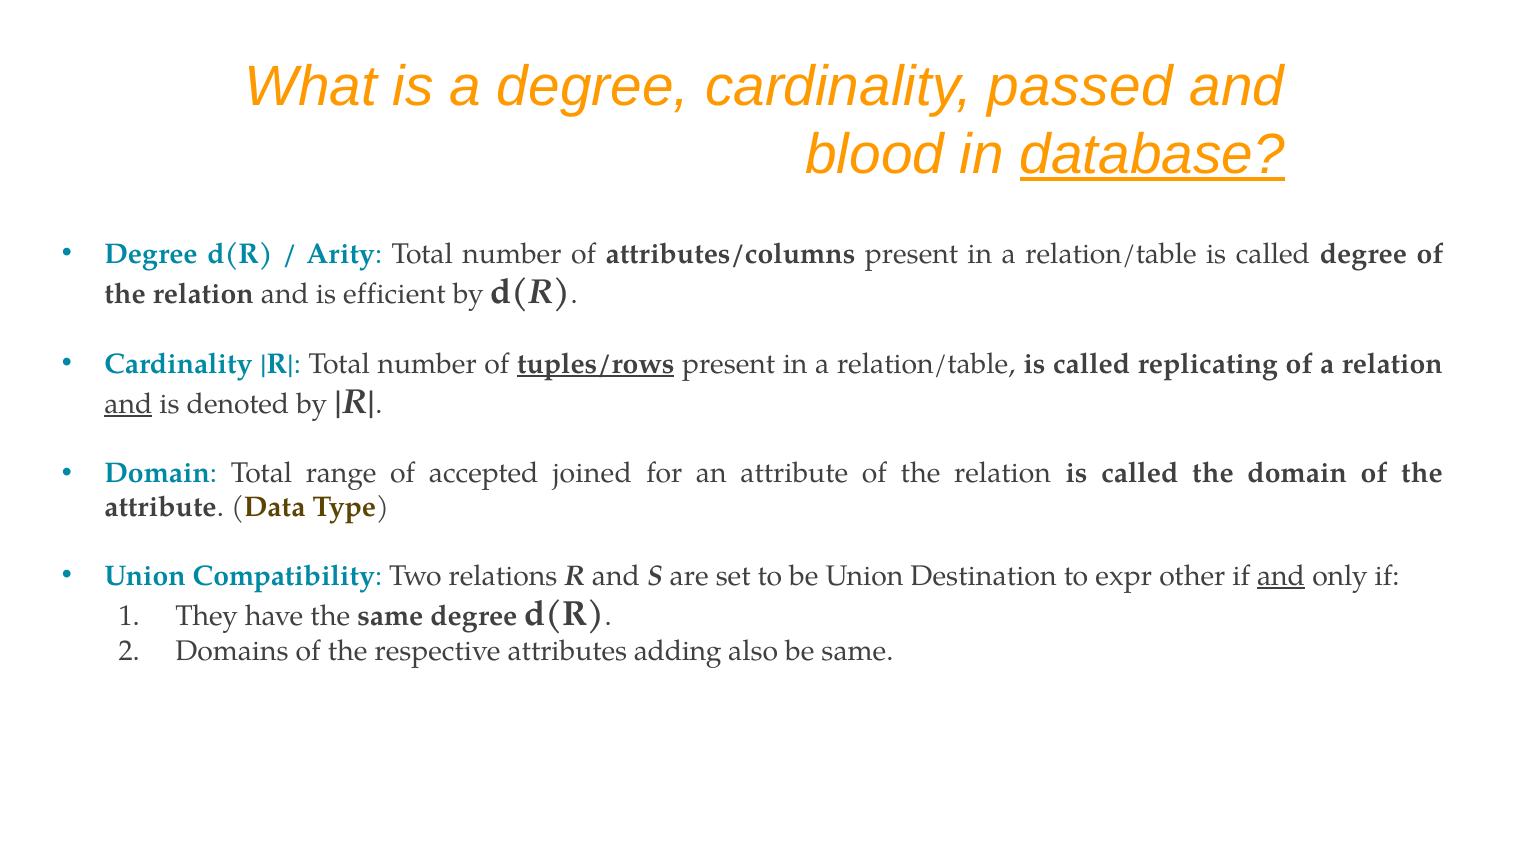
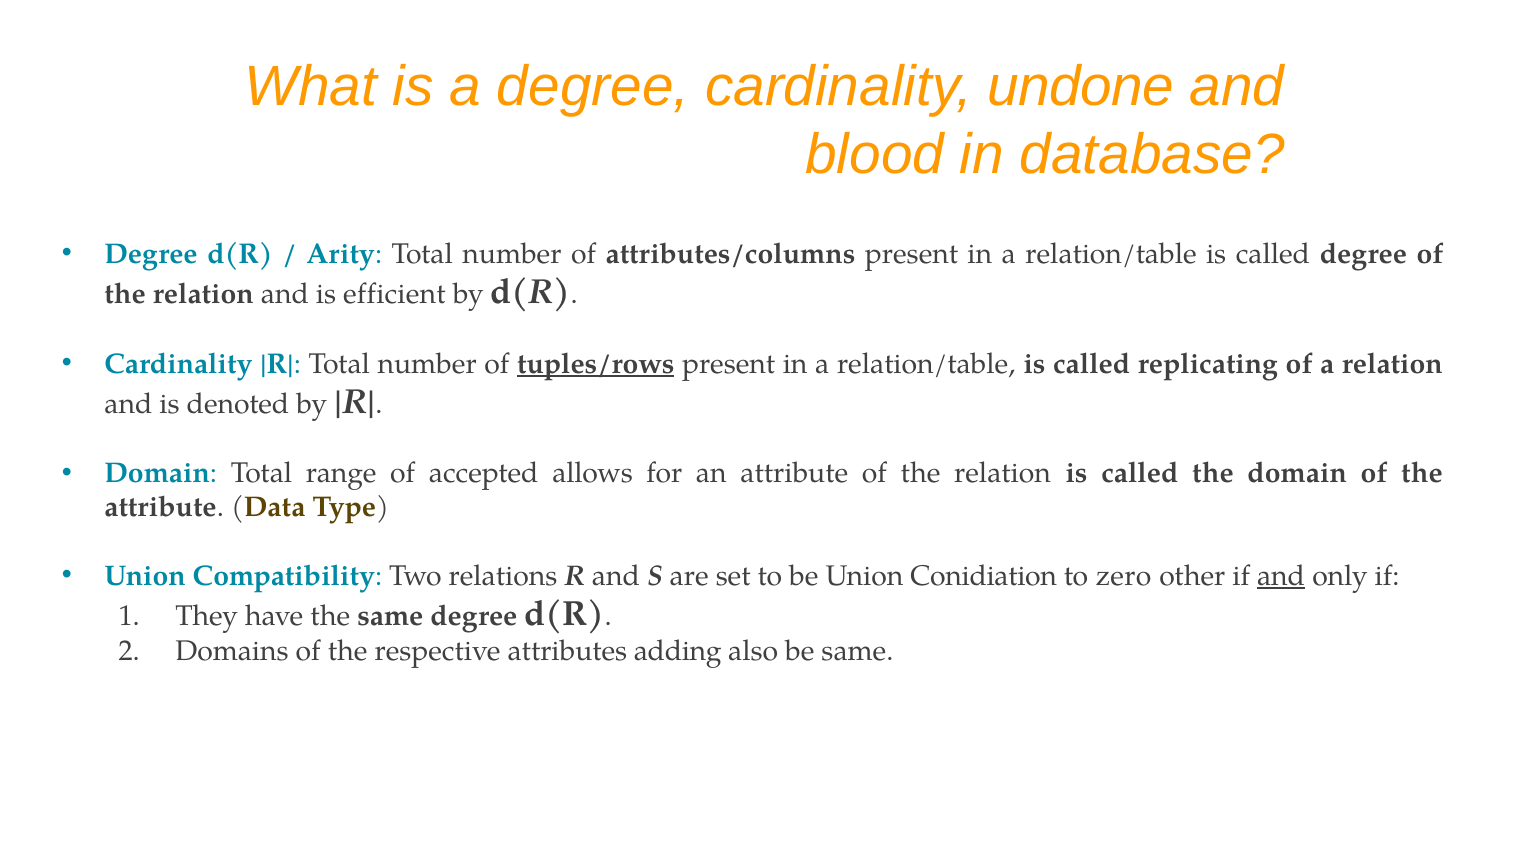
passed: passed -> undone
database underline: present -> none
and at (128, 404) underline: present -> none
joined: joined -> allows
Destination: Destination -> Conidiation
expr: expr -> zero
